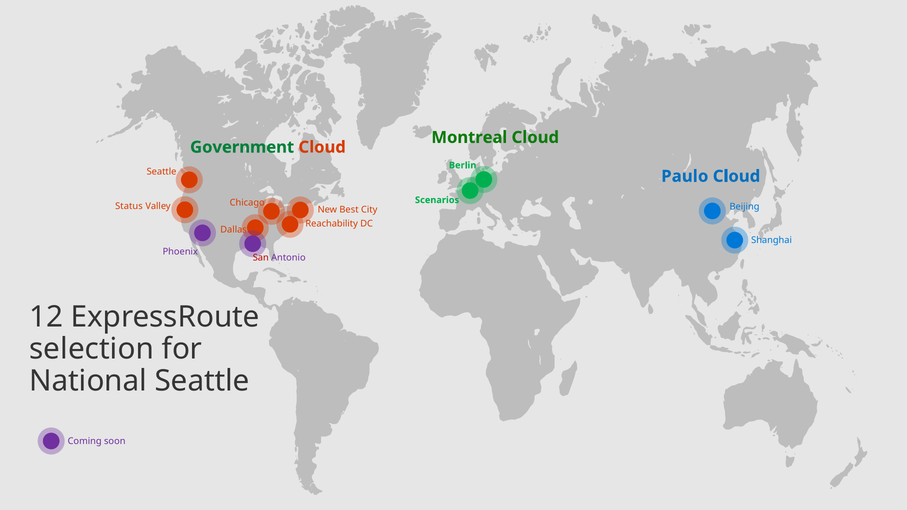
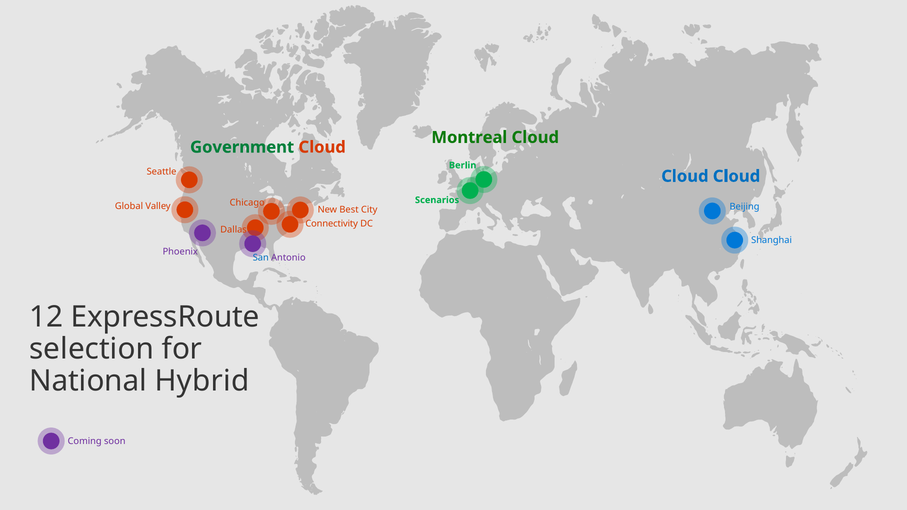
Paulo at (685, 176): Paulo -> Cloud
Status: Status -> Global
Reachability: Reachability -> Connectivity
San colour: red -> blue
National Seattle: Seattle -> Hybrid
